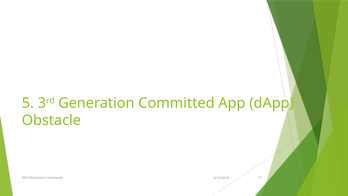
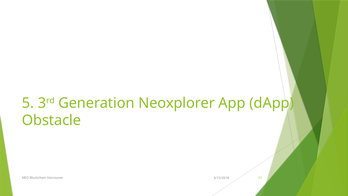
Committed: Committed -> Neoxplorer
